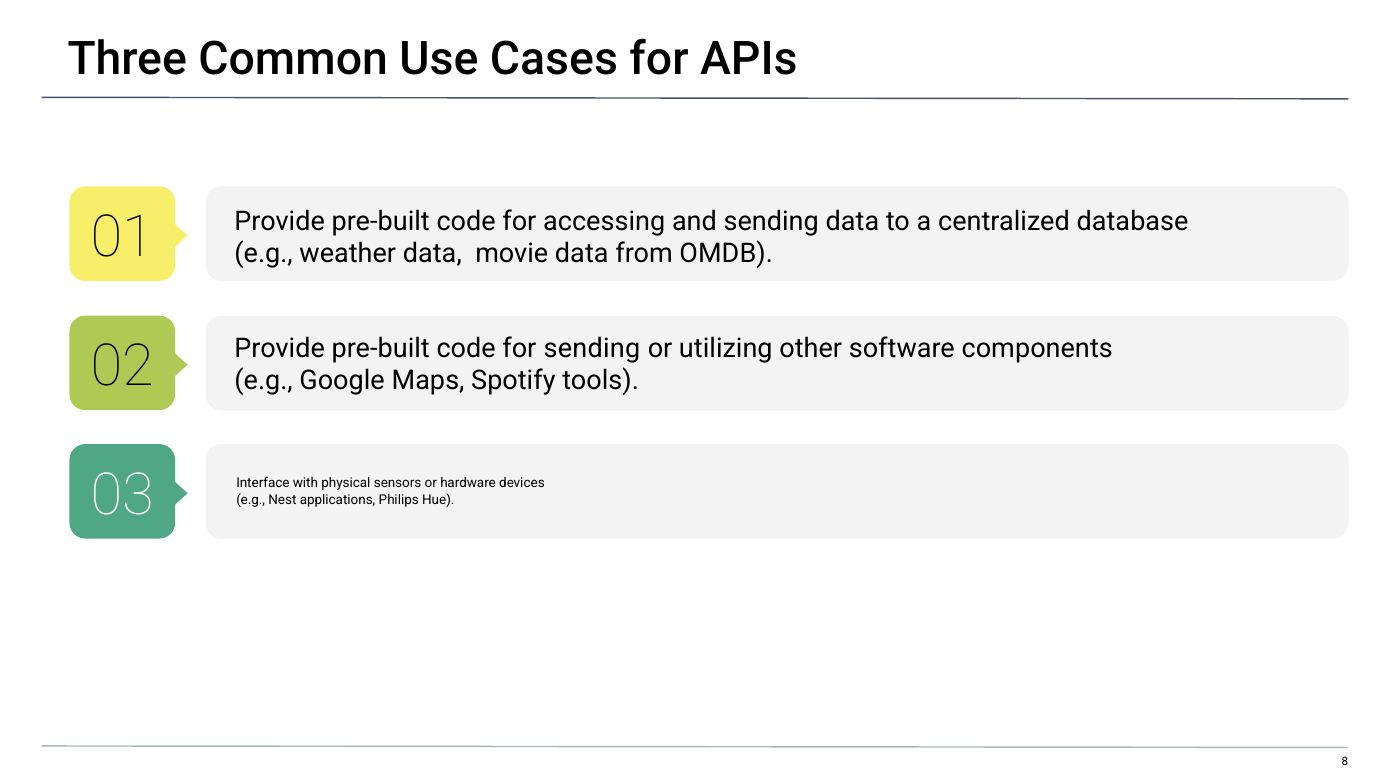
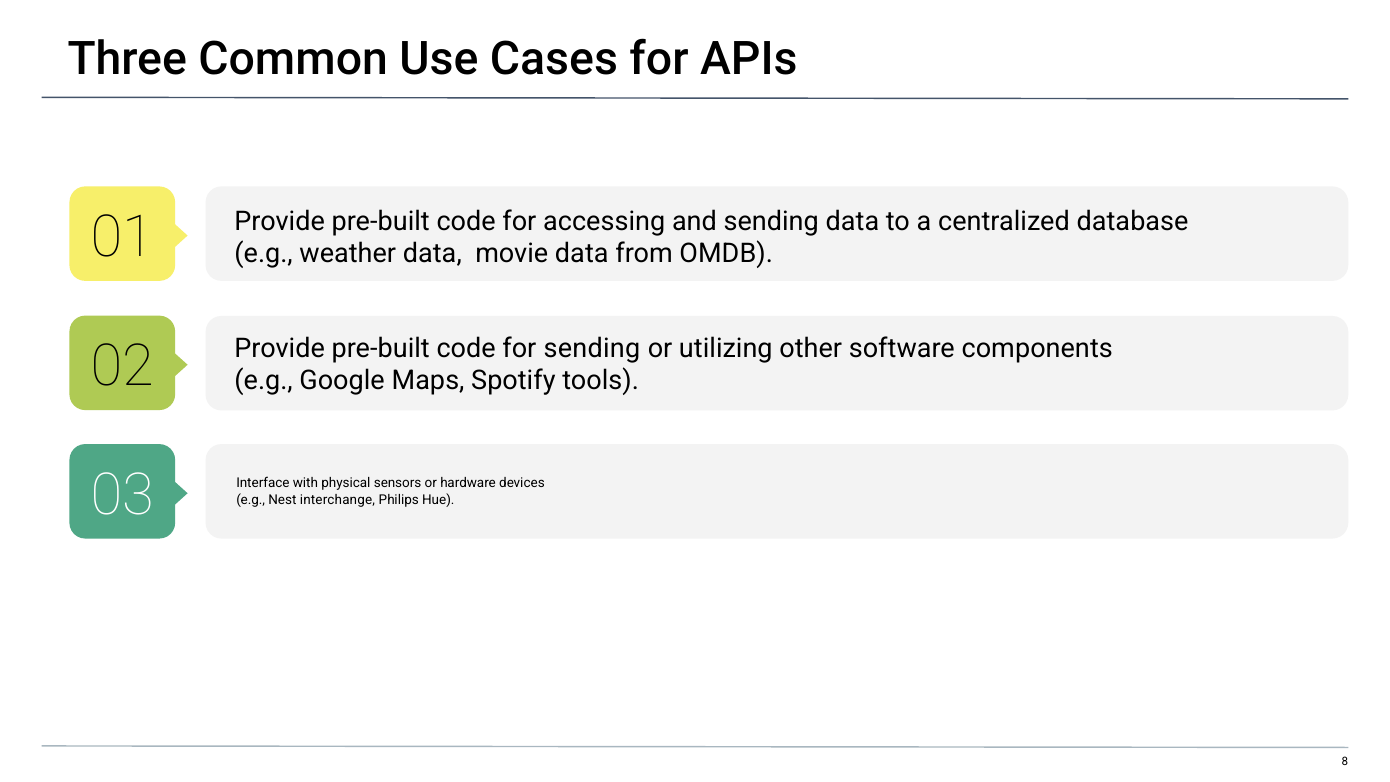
applications: applications -> interchange
